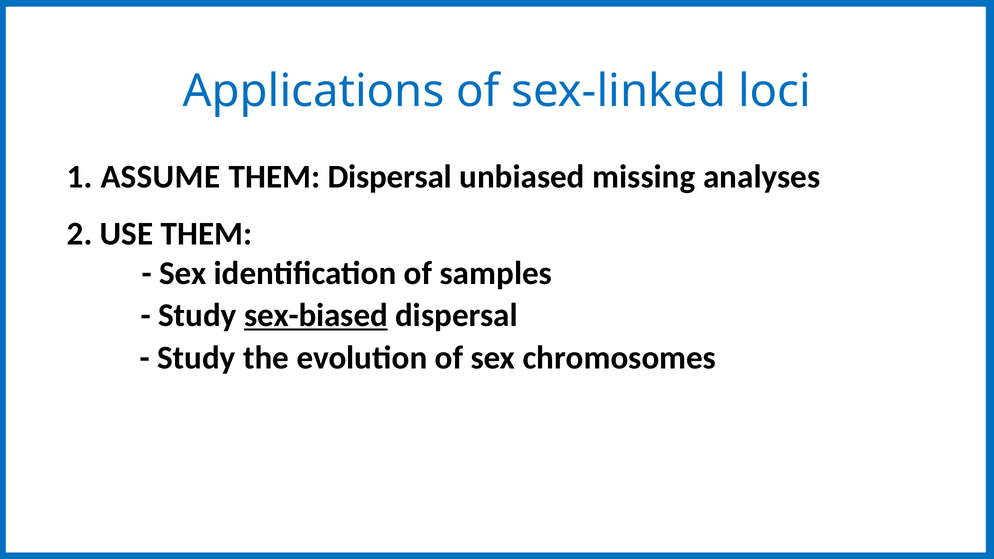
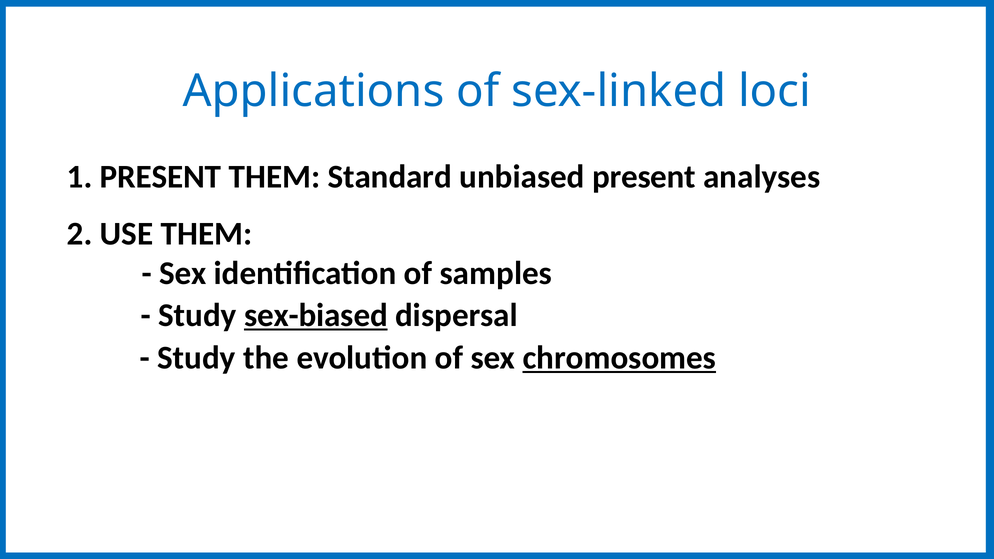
1 ASSUME: ASSUME -> PRESENT
THEM Dispersal: Dispersal -> Standard
unbiased missing: missing -> present
chromosomes underline: none -> present
